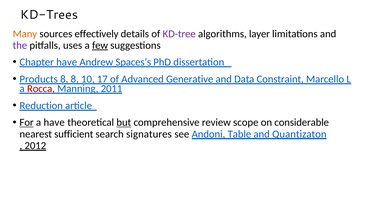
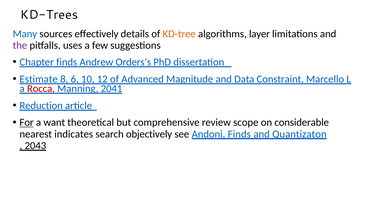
Many colour: orange -> blue
KD-tree colour: purple -> orange
few underline: present -> none
Chapter have: have -> finds
Spaces’s: Spaces’s -> Orders’s
Products: Products -> Estimate
8 8: 8 -> 6
17: 17 -> 12
Generative: Generative -> Magnitude
2011: 2011 -> 2041
a have: have -> want
but underline: present -> none
sufficient: sufficient -> indicates
signatures: signatures -> objectively
Andoni Table: Table -> Finds
2012: 2012 -> 2043
